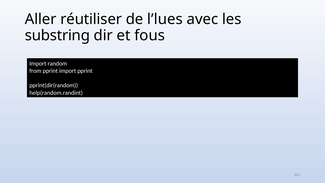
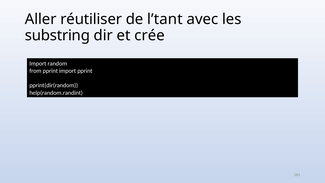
l’lues: l’lues -> l’tant
fous: fous -> crée
